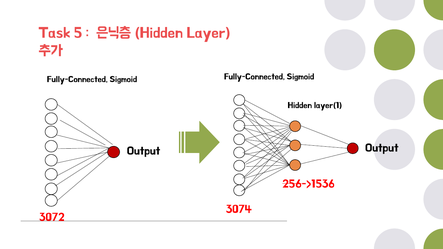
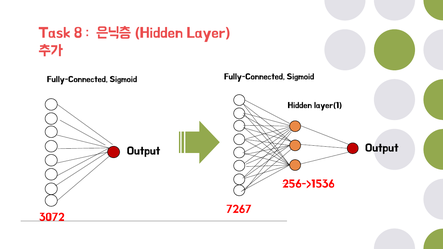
5: 5 -> 8
3074: 3074 -> 7267
